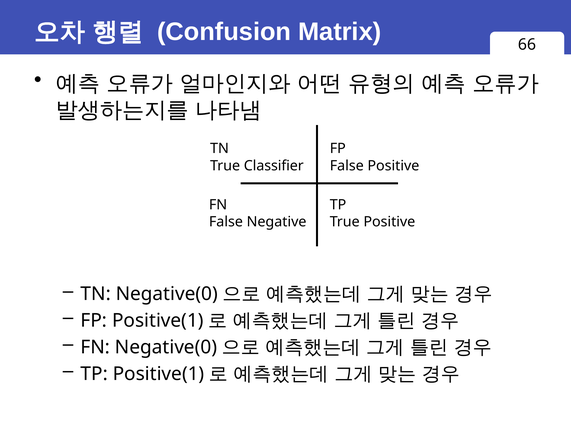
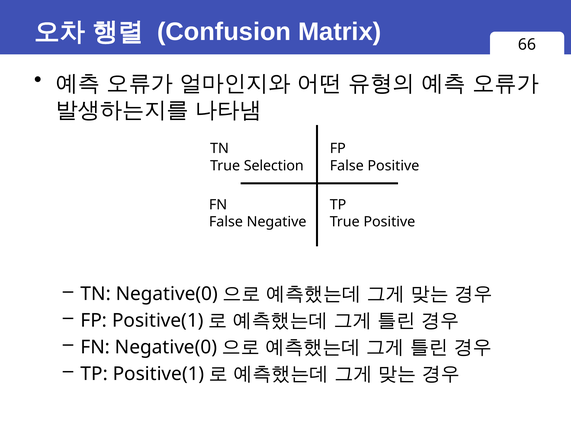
Classifier: Classifier -> Selection
